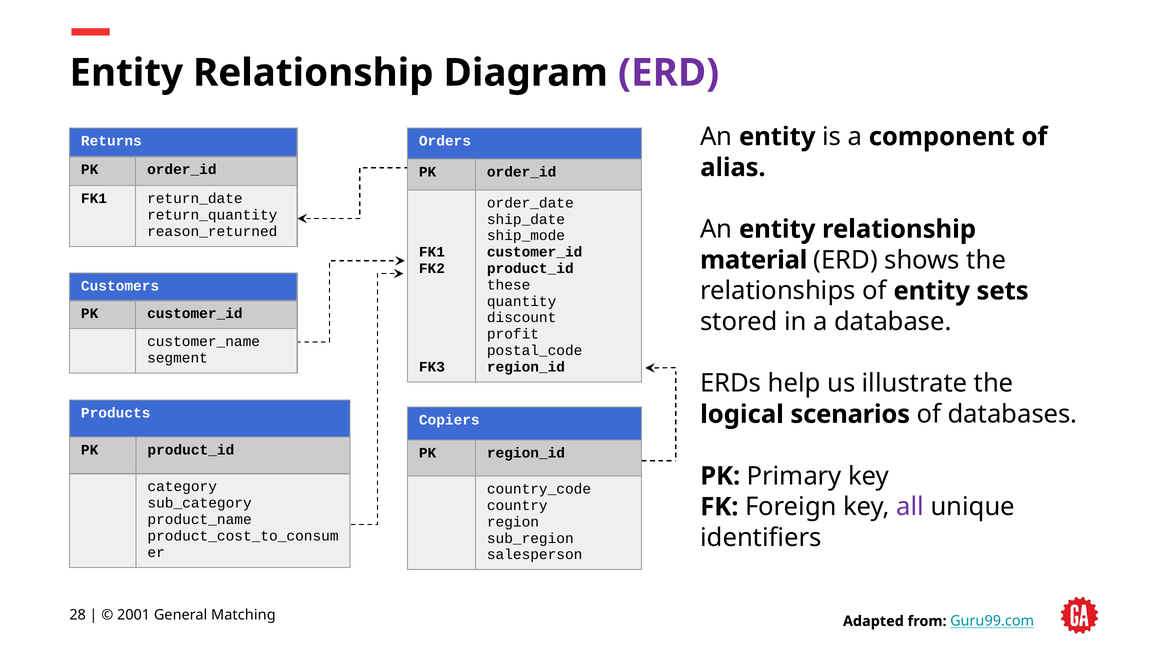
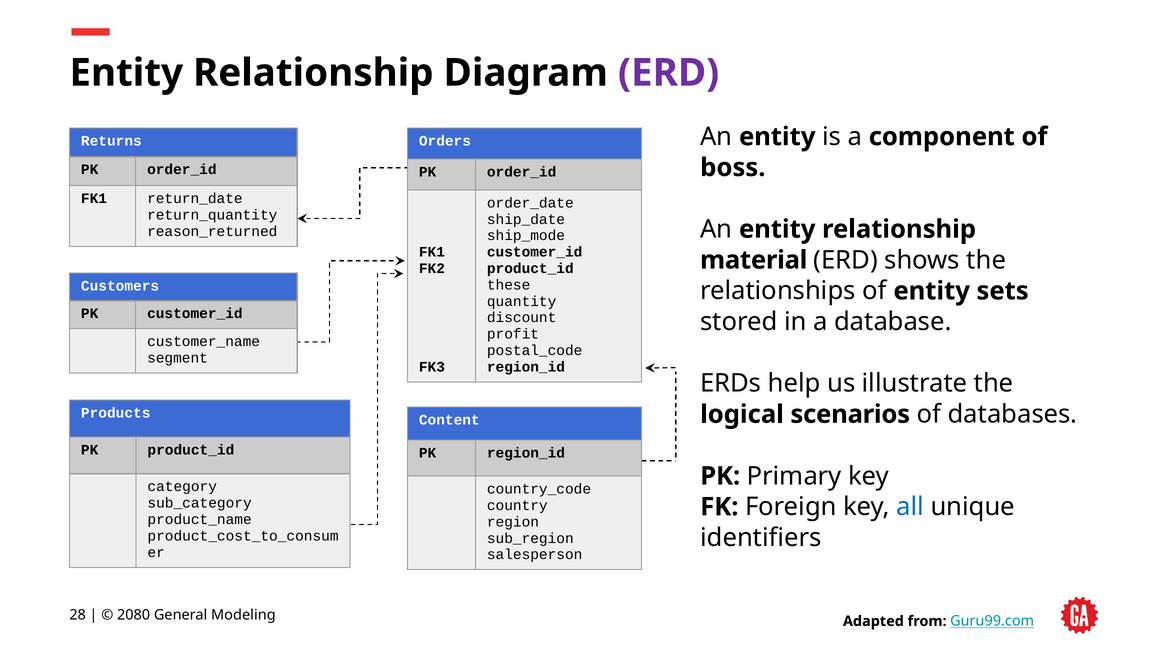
alias: alias -> boss
Copiers: Copiers -> Content
all colour: purple -> blue
2001: 2001 -> 2080
Matching: Matching -> Modeling
